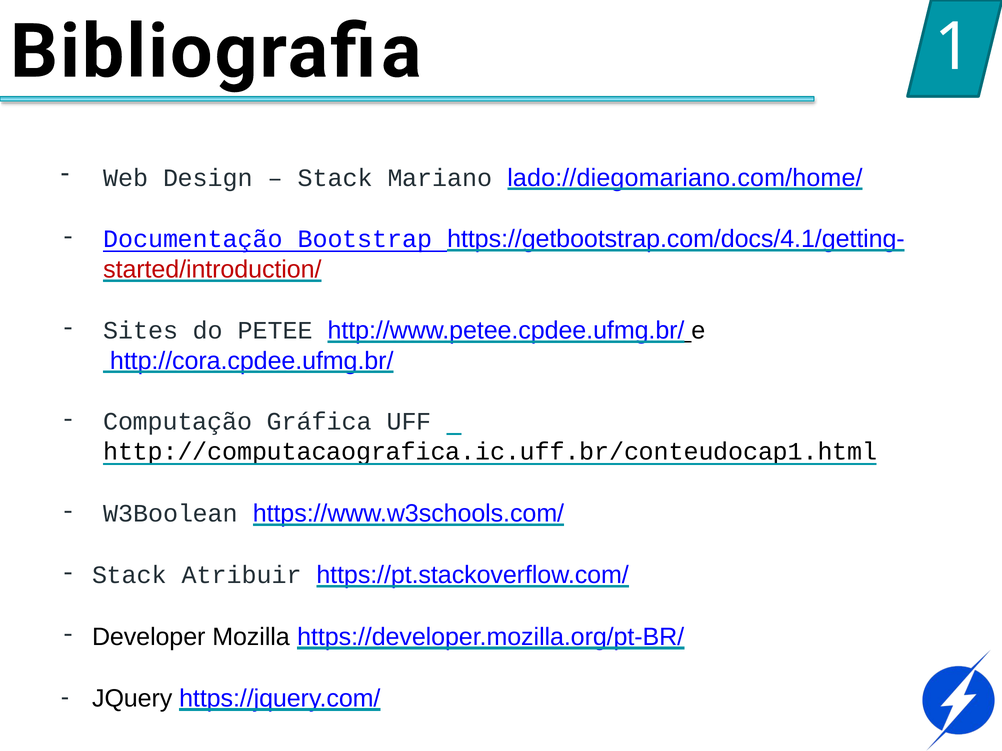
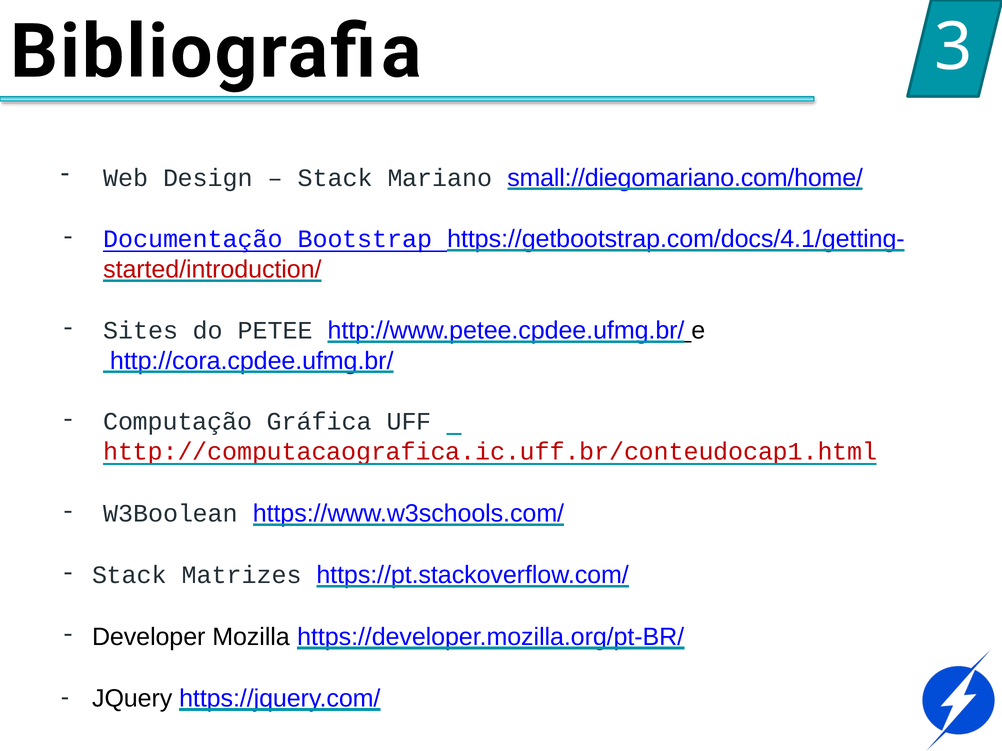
1: 1 -> 3
lado://diegomariano.com/home/: lado://diegomariano.com/home/ -> small://diegomariano.com/home/
http://computacaografica.ic.uff.br/conteudocap1.html colour: black -> red
Atribuir: Atribuir -> Matrizes
